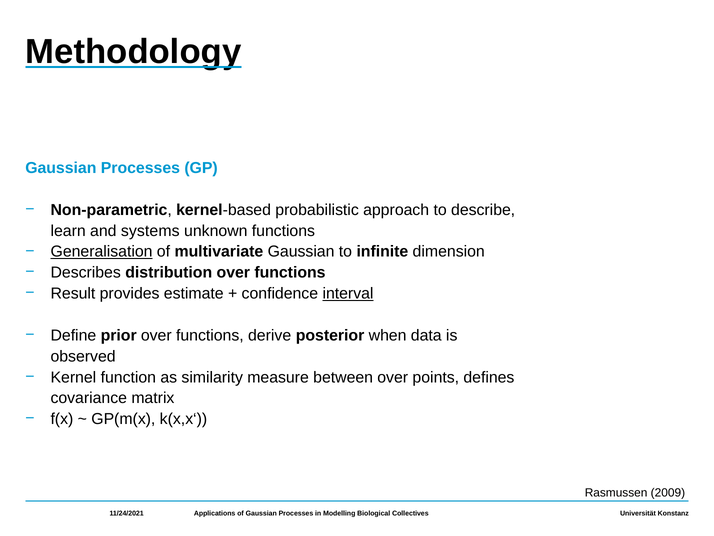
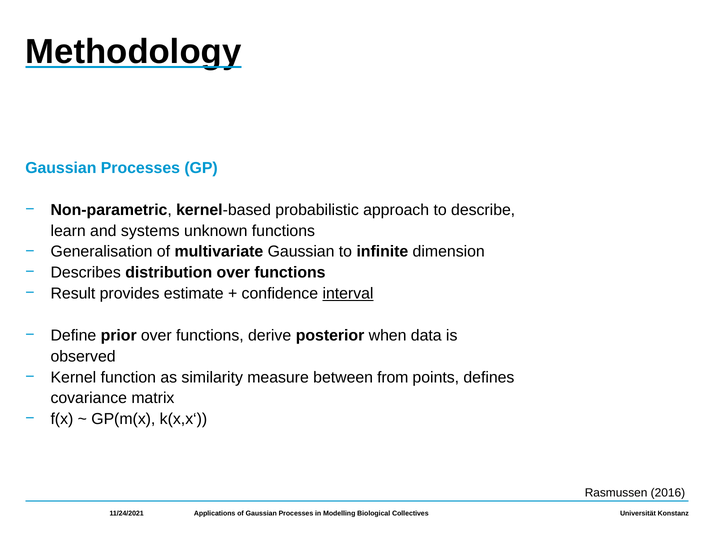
Generalisation underline: present -> none
between over: over -> from
2009: 2009 -> 2016
